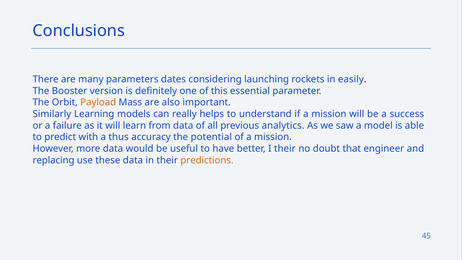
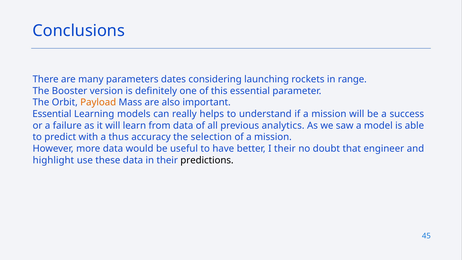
easily: easily -> range
Similarly at (52, 114): Similarly -> Essential
potential: potential -> selection
replacing: replacing -> highlight
predictions colour: orange -> black
